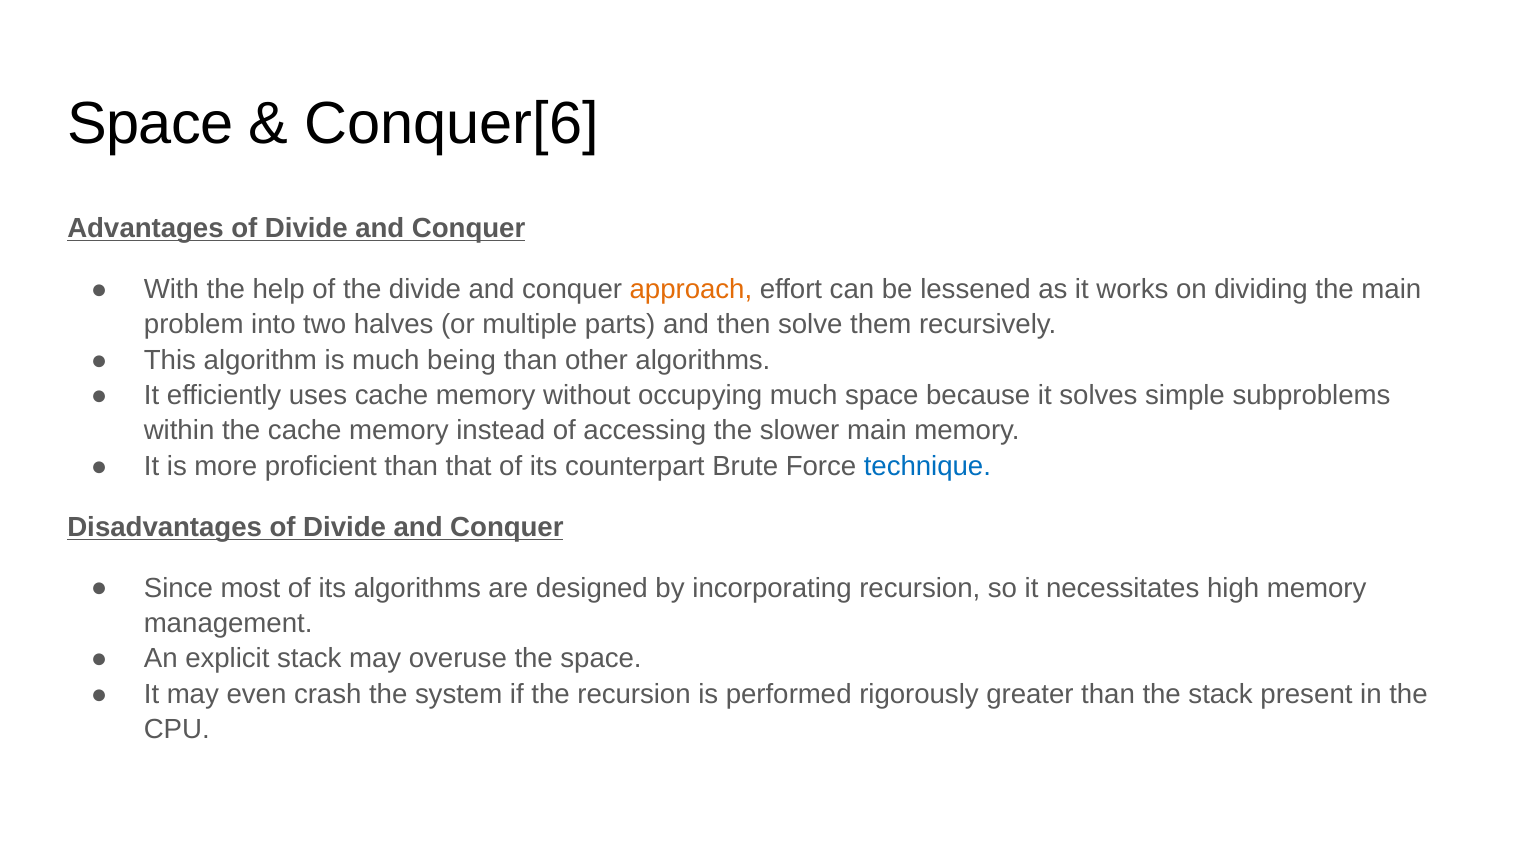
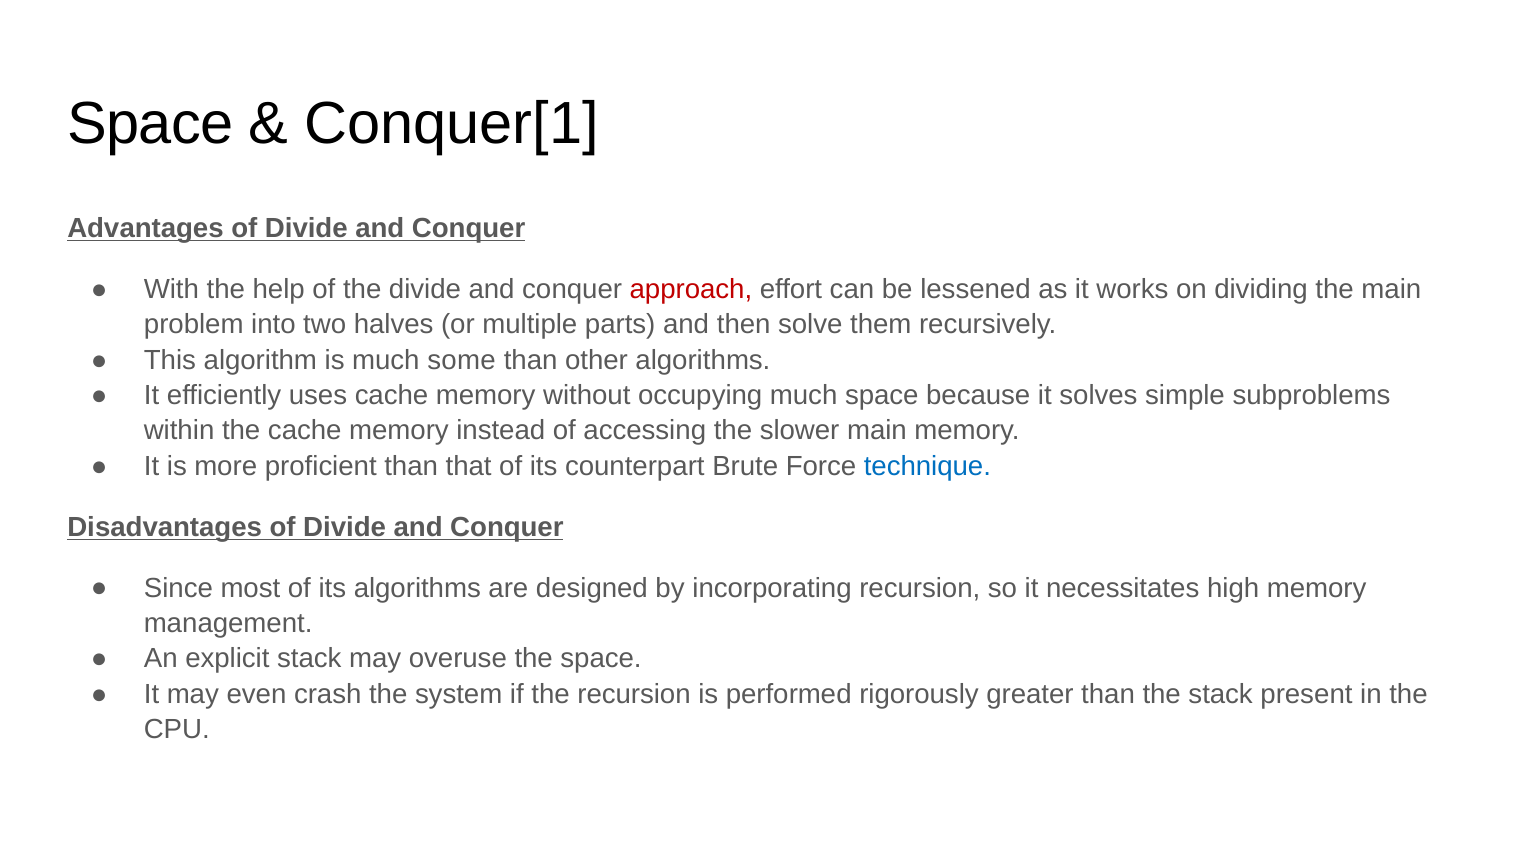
Conquer[6: Conquer[6 -> Conquer[1
approach colour: orange -> red
being: being -> some
